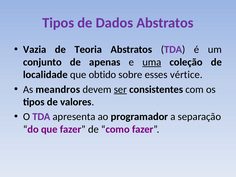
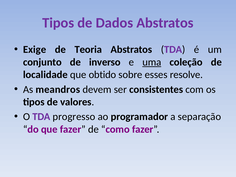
Vazia: Vazia -> Exige
apenas: apenas -> inverso
vértice: vértice -> resolve
ser underline: present -> none
apresenta: apresenta -> progresso
